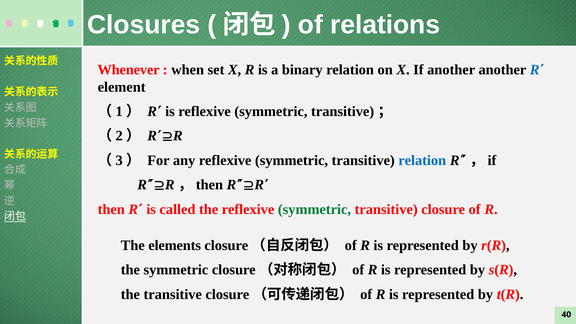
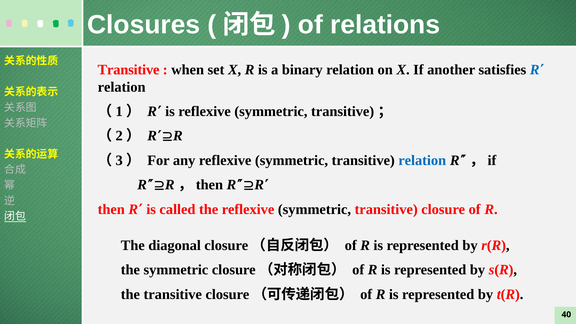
Whenever at (129, 70): Whenever -> Transitive
another another: another -> satisfies
element at (122, 87): element -> relation
symmetric at (314, 209) colour: green -> black
elements: elements -> diagonal
